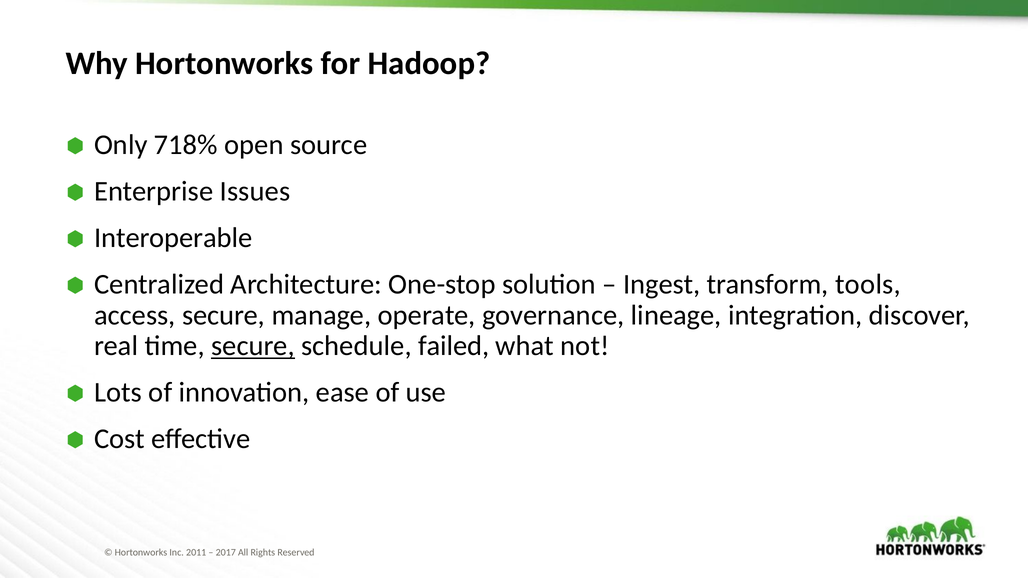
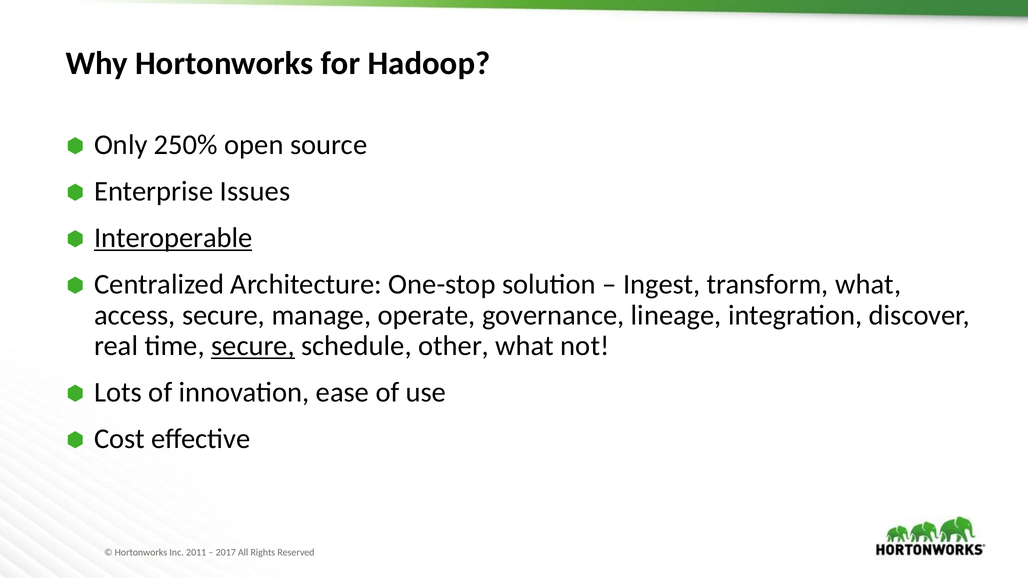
718%: 718% -> 250%
Interoperable underline: none -> present
transform tools: tools -> what
failed: failed -> other
